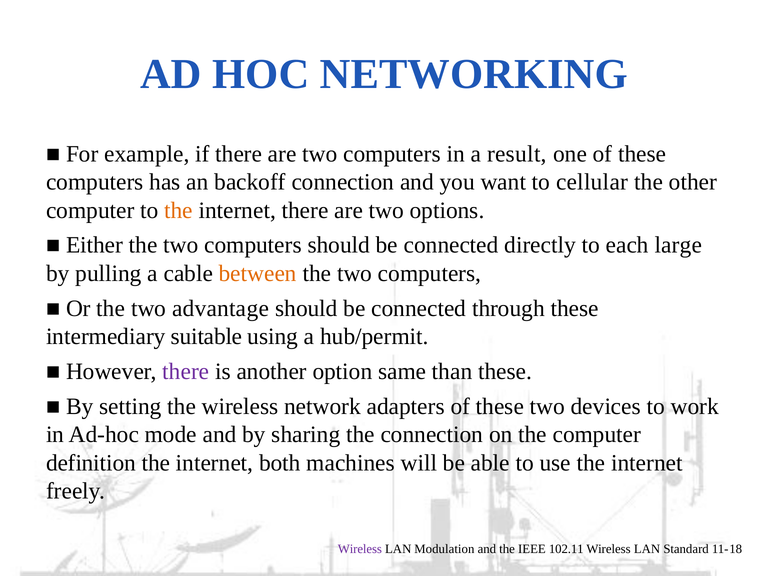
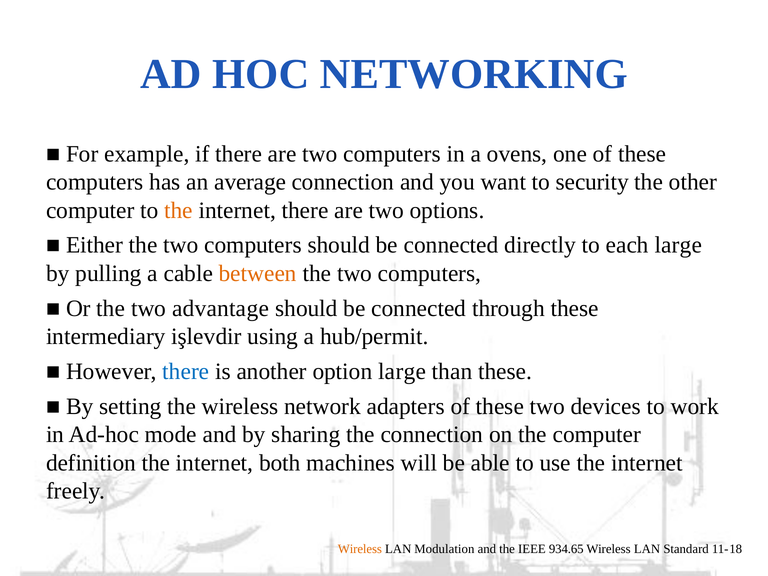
result: result -> ovens
backoff: backoff -> average
cellular: cellular -> security
suitable: suitable -> işlevdir
there at (186, 372) colour: purple -> blue
option same: same -> large
Wireless at (360, 549) colour: purple -> orange
102.11: 102.11 -> 934.65
